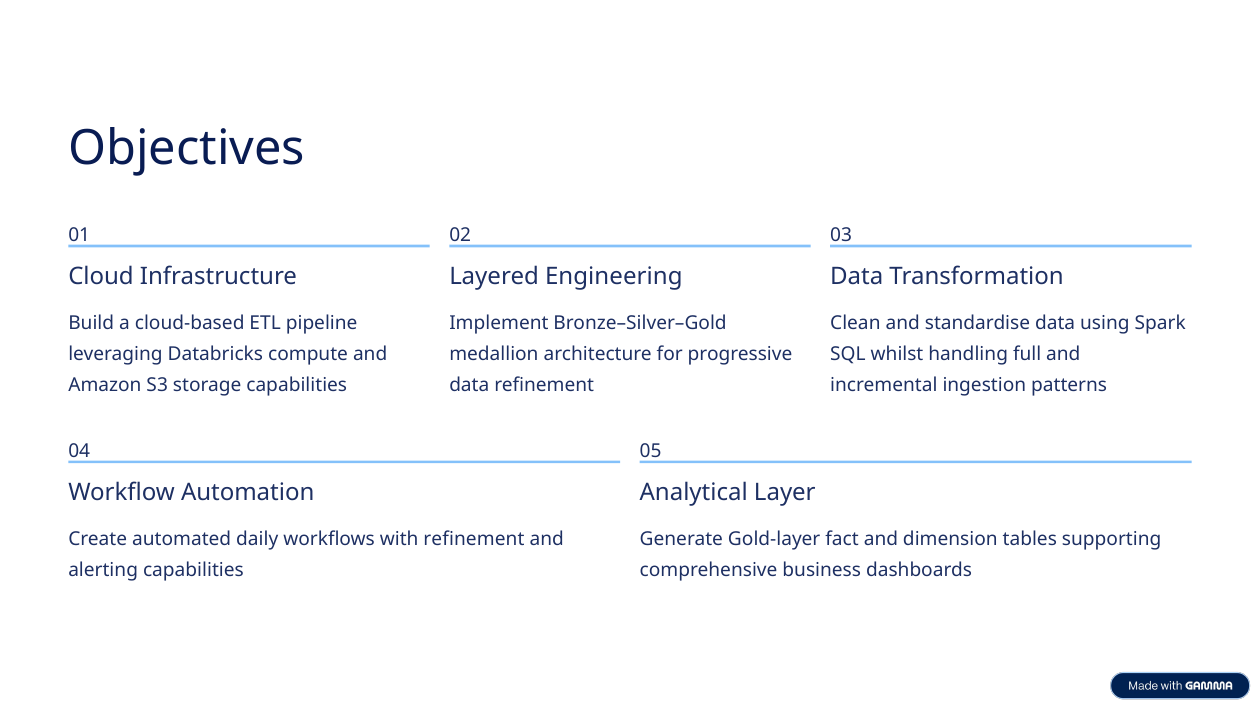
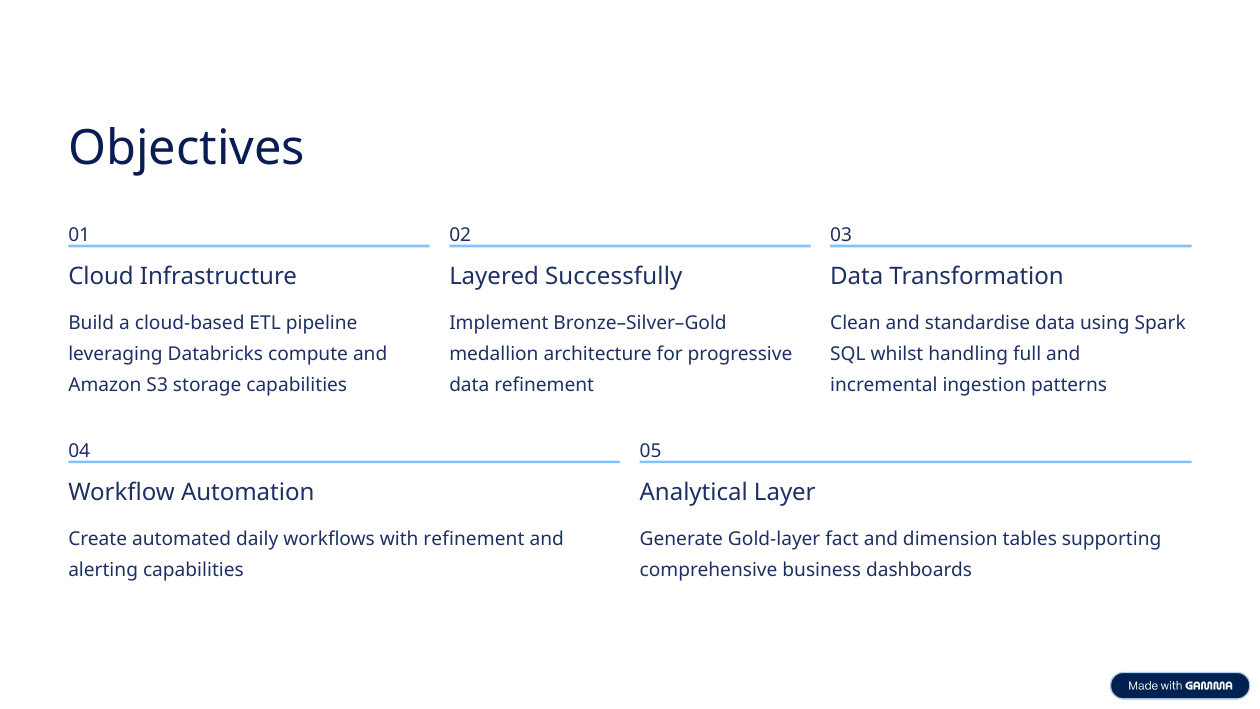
Engineering: Engineering -> Successfully
